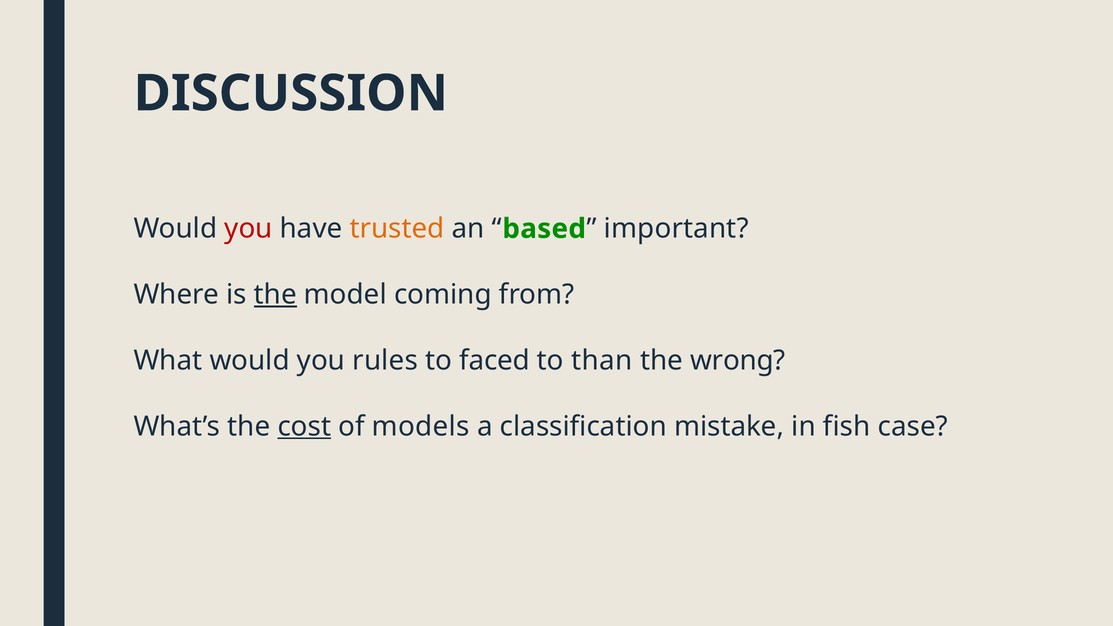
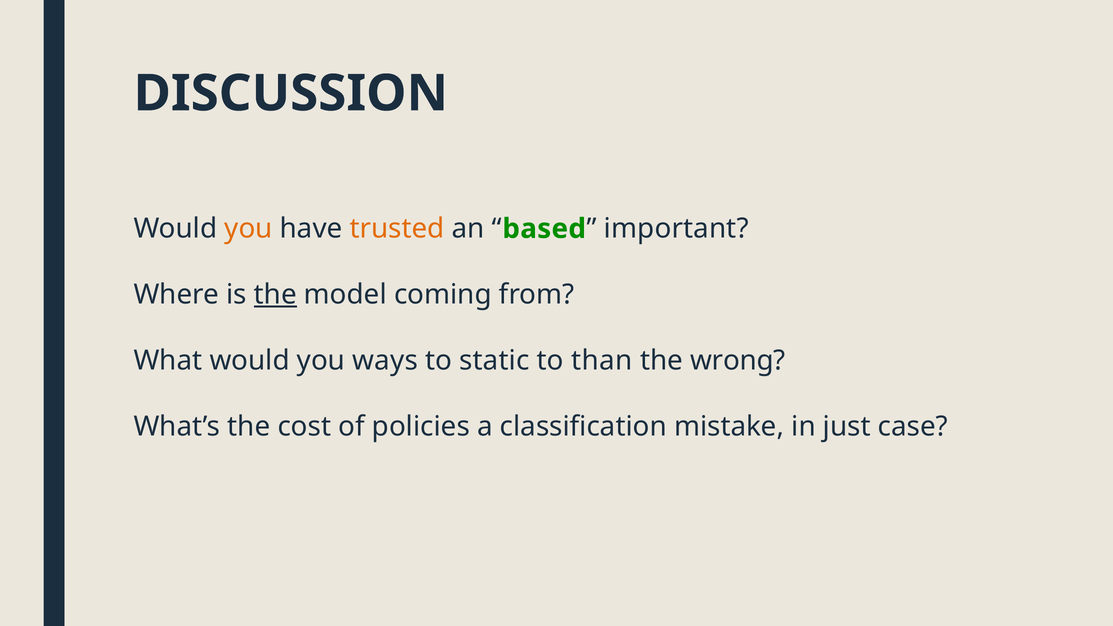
you at (248, 229) colour: red -> orange
rules: rules -> ways
faced: faced -> static
cost underline: present -> none
models: models -> policies
fish: fish -> just
